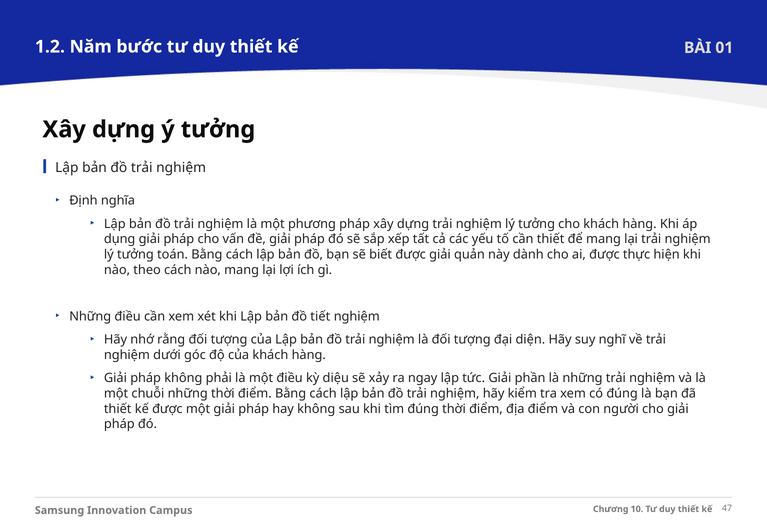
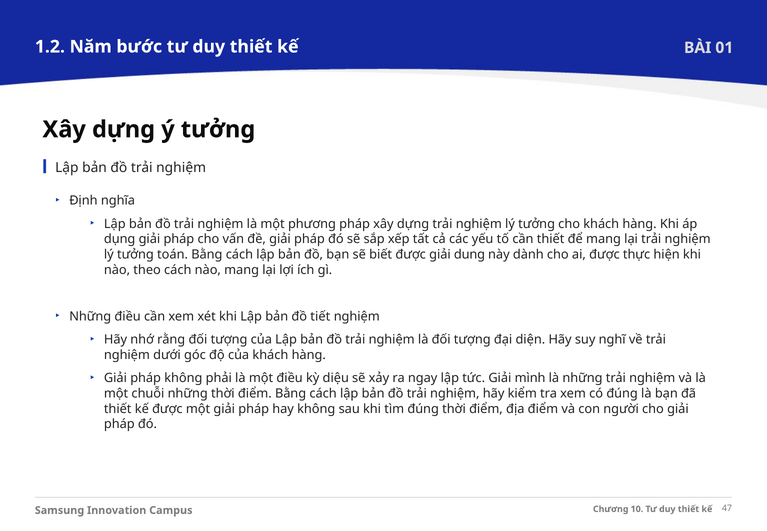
quản: quản -> dung
phần: phần -> mình
